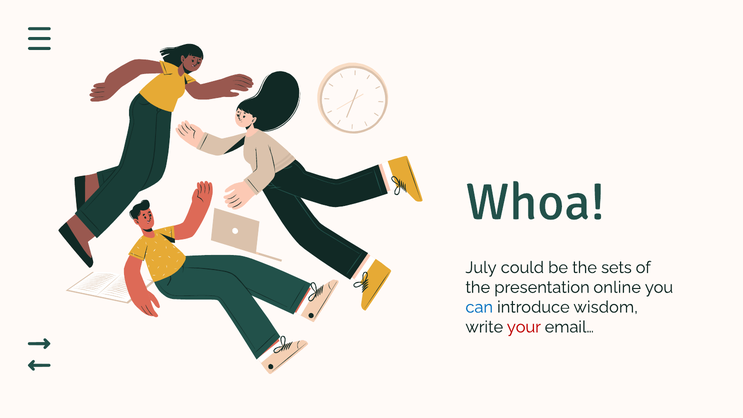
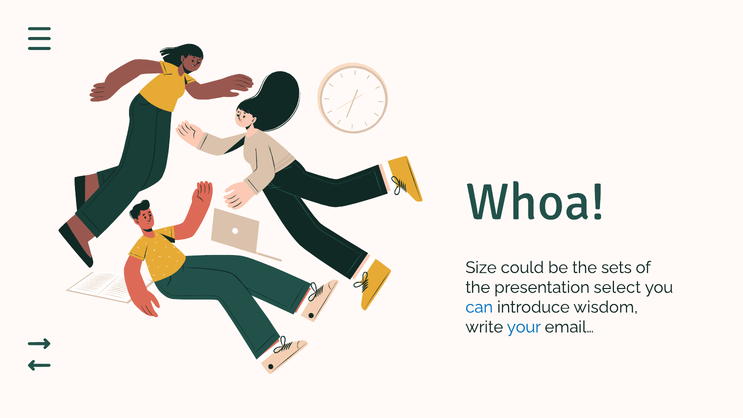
July: July -> Size
online: online -> select
your colour: red -> blue
